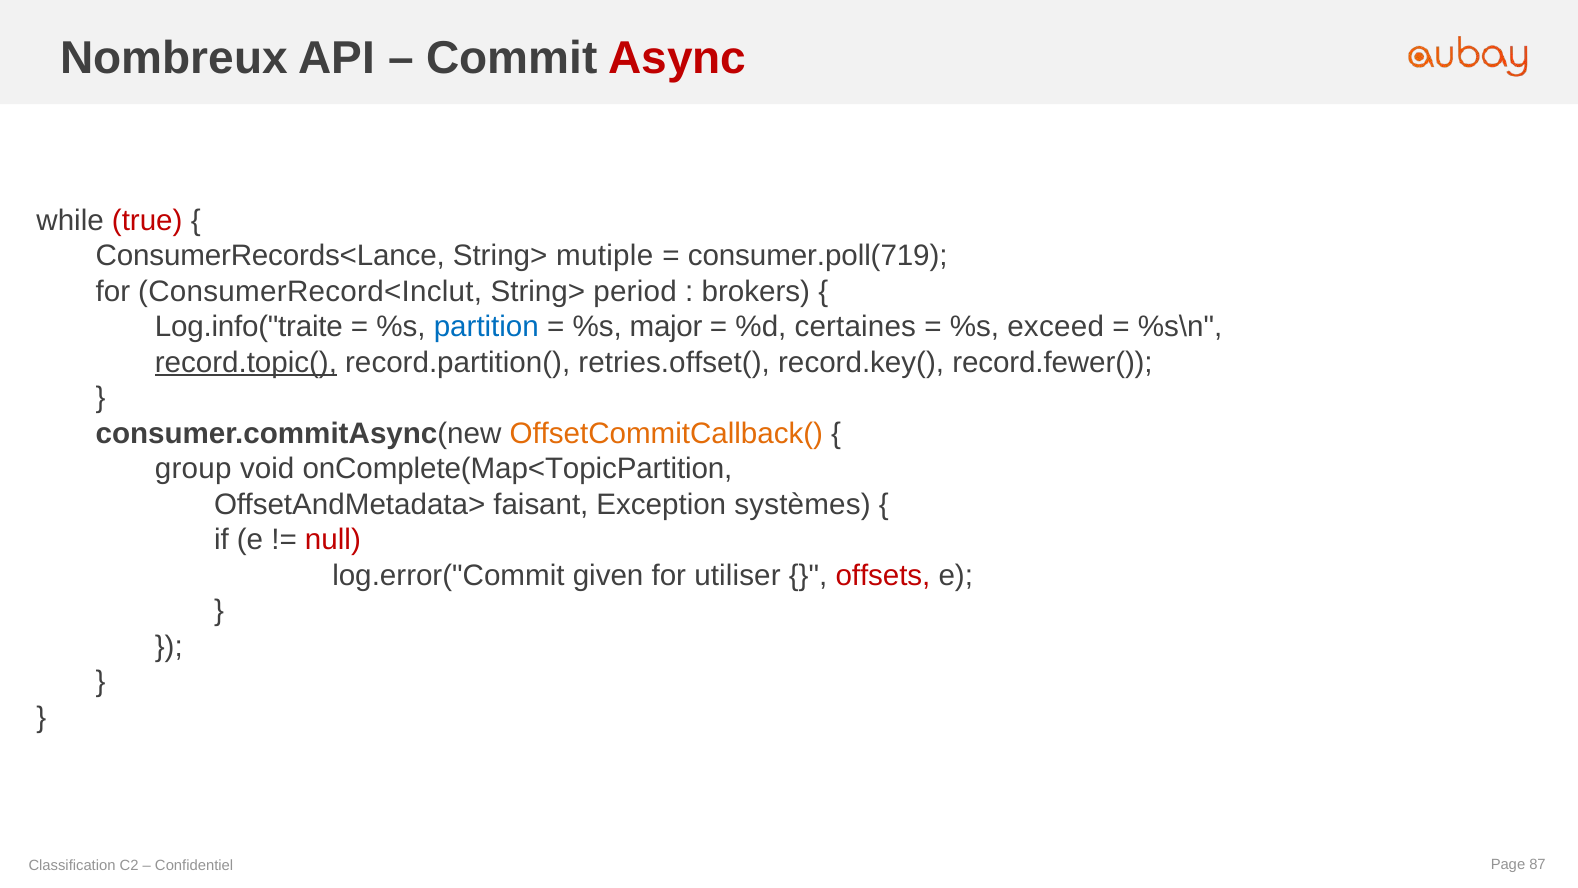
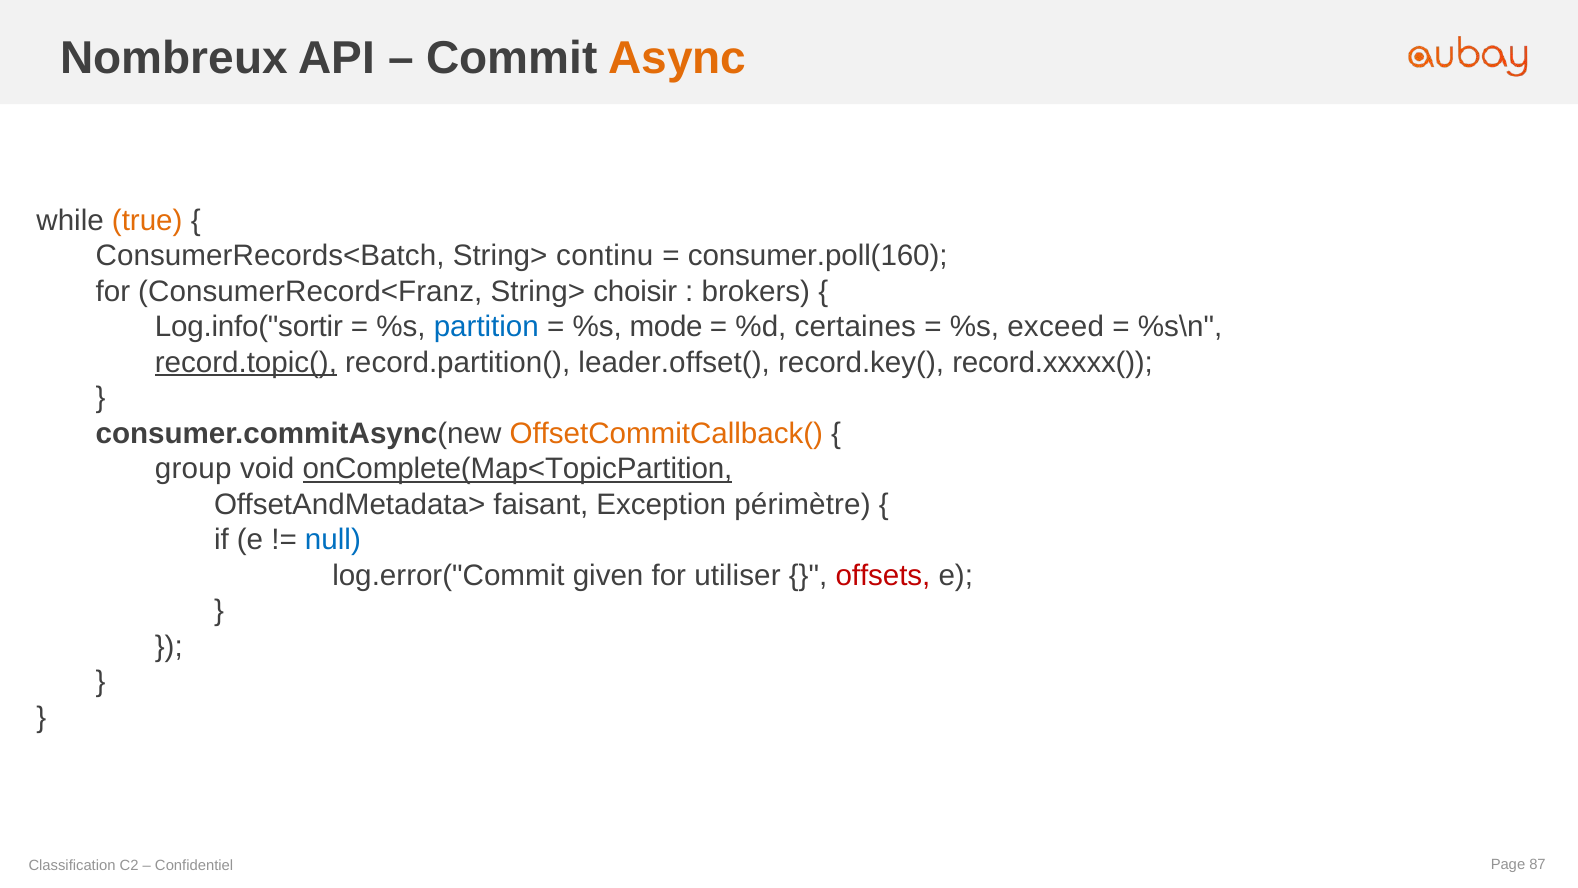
Async colour: red -> orange
true colour: red -> orange
ConsumerRecords<Lance: ConsumerRecords<Lance -> ConsumerRecords<Batch
mutiple: mutiple -> continu
consumer.poll(719: consumer.poll(719 -> consumer.poll(160
ConsumerRecord<Inclut: ConsumerRecord<Inclut -> ConsumerRecord<Franz
period: period -> choisir
Log.info("traite: Log.info("traite -> Log.info("sortir
major: major -> mode
retries.offset(: retries.offset( -> leader.offset(
record.fewer(: record.fewer( -> record.xxxxx(
onComplete(Map<TopicPartition underline: none -> present
systèmes: systèmes -> périmètre
null colour: red -> blue
